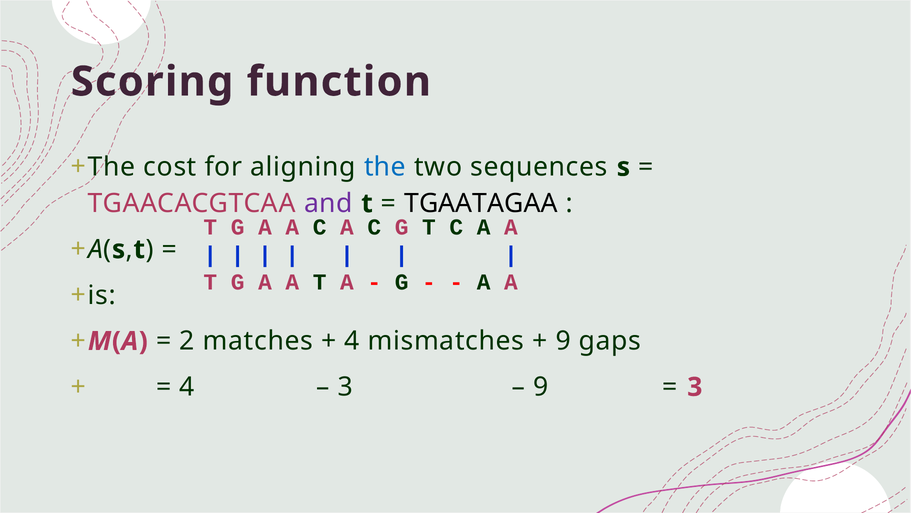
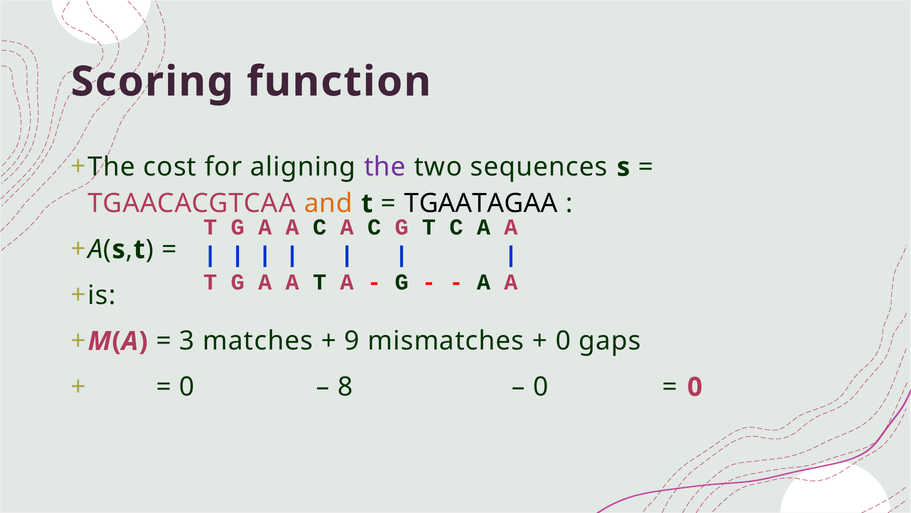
the colour: blue -> purple
and colour: purple -> orange
2: 2 -> 3
4 at (352, 341): 4 -> 9
9 at (563, 341): 9 -> 0
4 at (187, 387): 4 -> 0
3 at (345, 387): 3 -> 8
9 at (541, 387): 9 -> 0
3 at (695, 387): 3 -> 0
